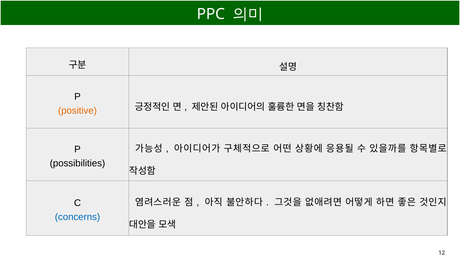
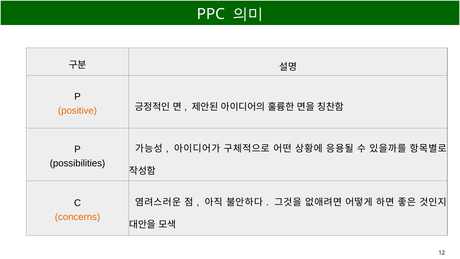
concerns colour: blue -> orange
